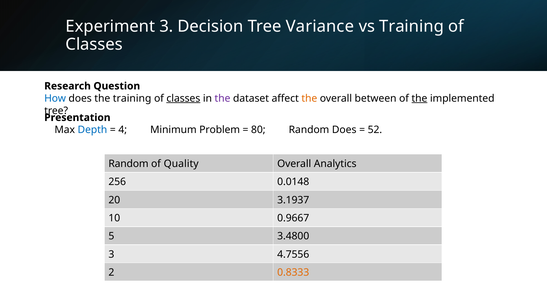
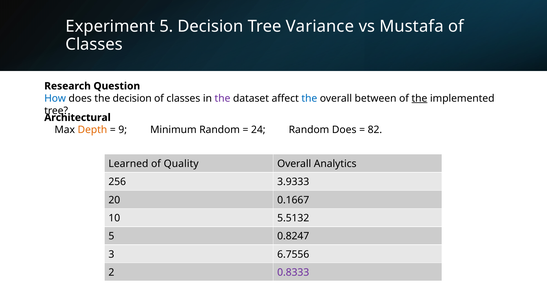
Experiment 3: 3 -> 5
vs Training: Training -> Mustafa
the training: training -> decision
classes at (183, 98) underline: present -> none
the at (309, 98) colour: orange -> blue
Presentation: Presentation -> Architectural
Depth colour: blue -> orange
4: 4 -> 9
Minimum Problem: Problem -> Random
80: 80 -> 24
52: 52 -> 82
Random at (128, 164): Random -> Learned
0.0148: 0.0148 -> 3.9333
3.1937: 3.1937 -> 0.1667
0.9667: 0.9667 -> 5.5132
3.4800: 3.4800 -> 0.8247
4.7556: 4.7556 -> 6.7556
0.8333 colour: orange -> purple
